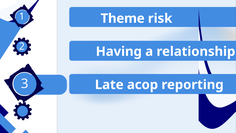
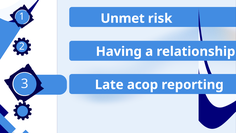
Theme: Theme -> Unmet
